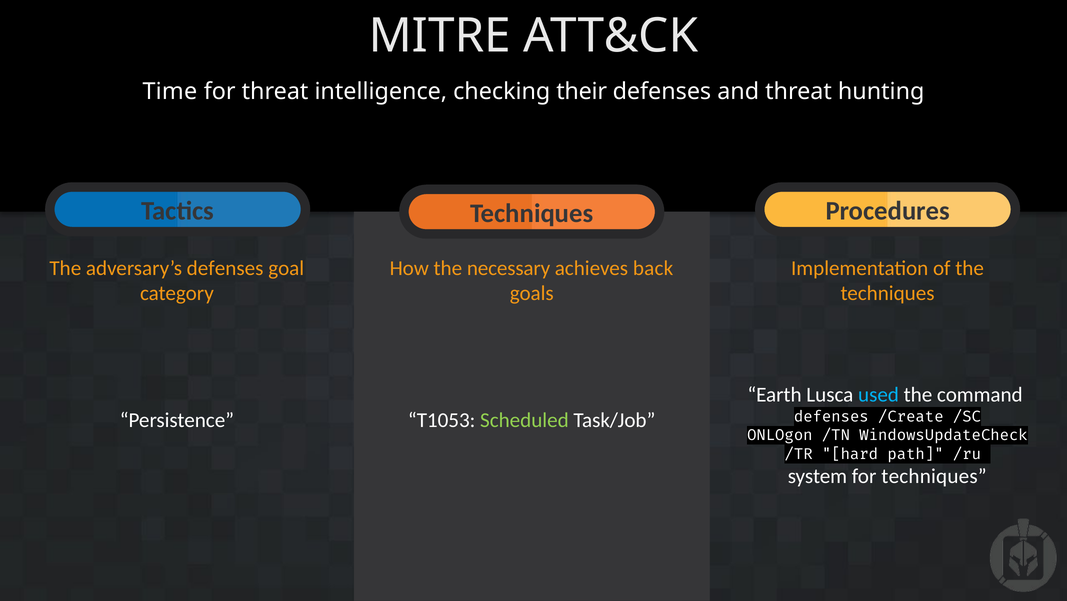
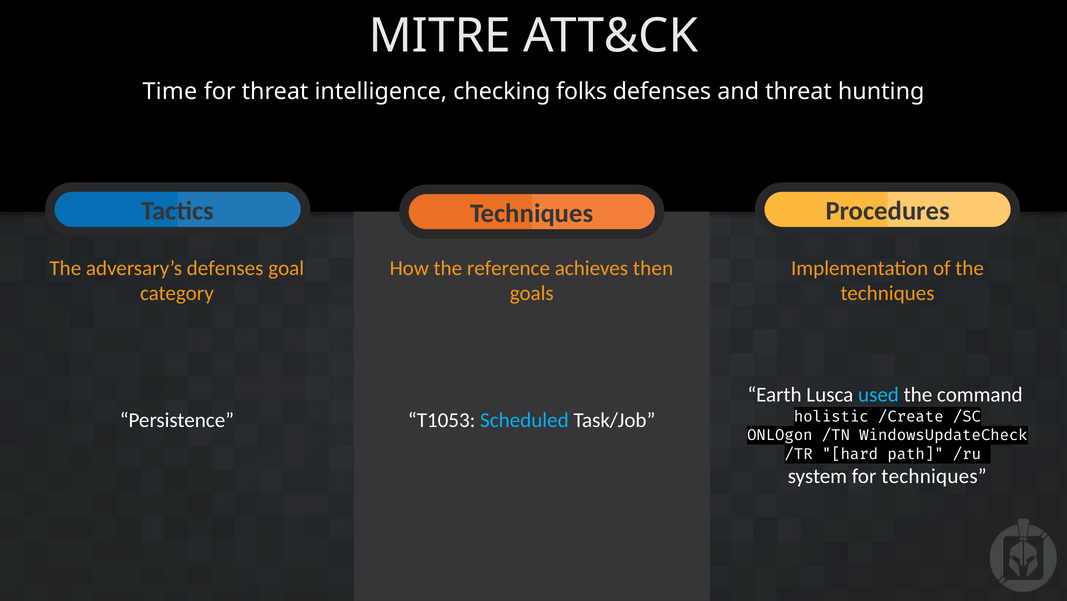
their: their -> folks
necessary: necessary -> reference
back: back -> then
defenses at (831, 416): defenses -> holistic
Scheduled colour: light green -> light blue
